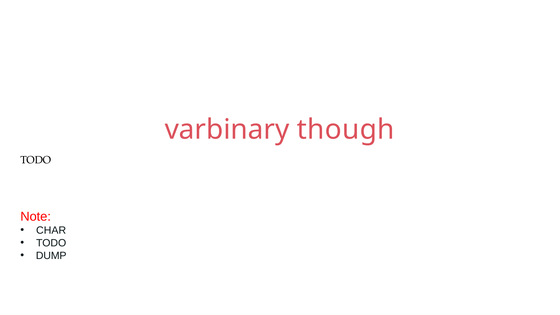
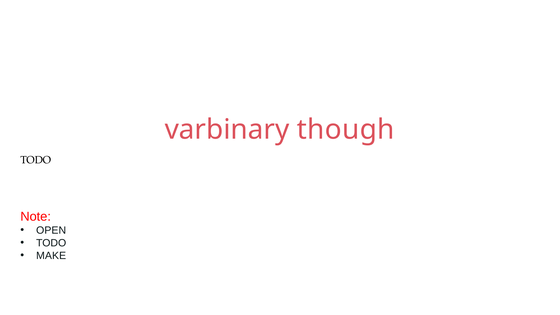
CHAR: CHAR -> OPEN
DUMP: DUMP -> MAKE
